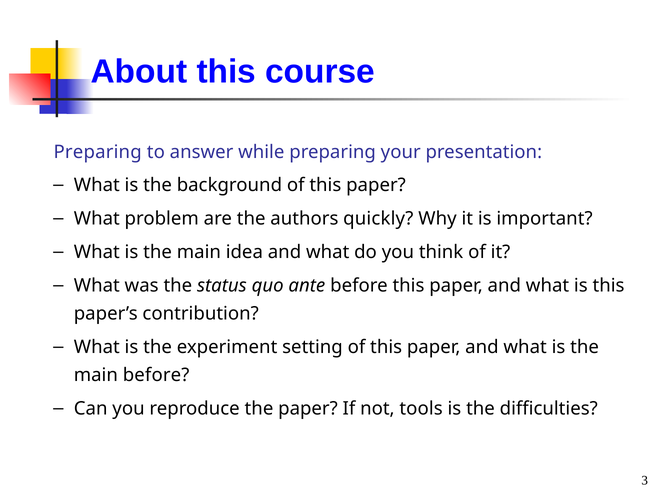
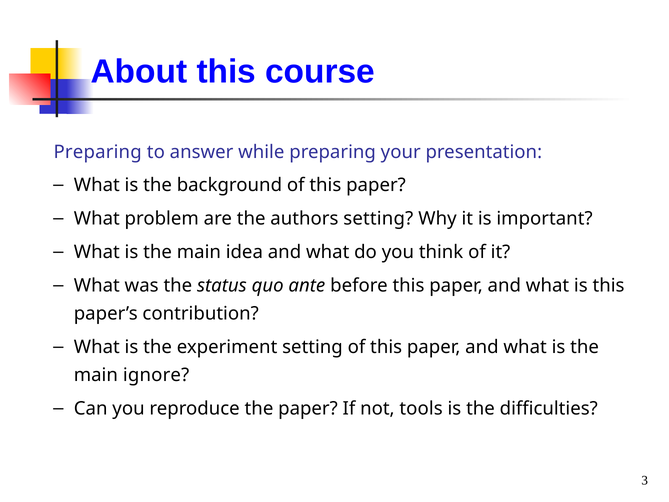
authors quickly: quickly -> setting
main before: before -> ignore
